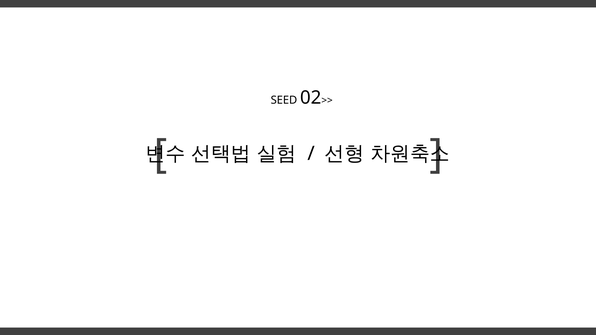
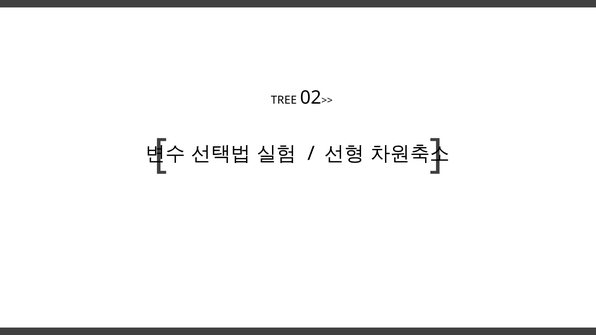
SEED: SEED -> TREE
